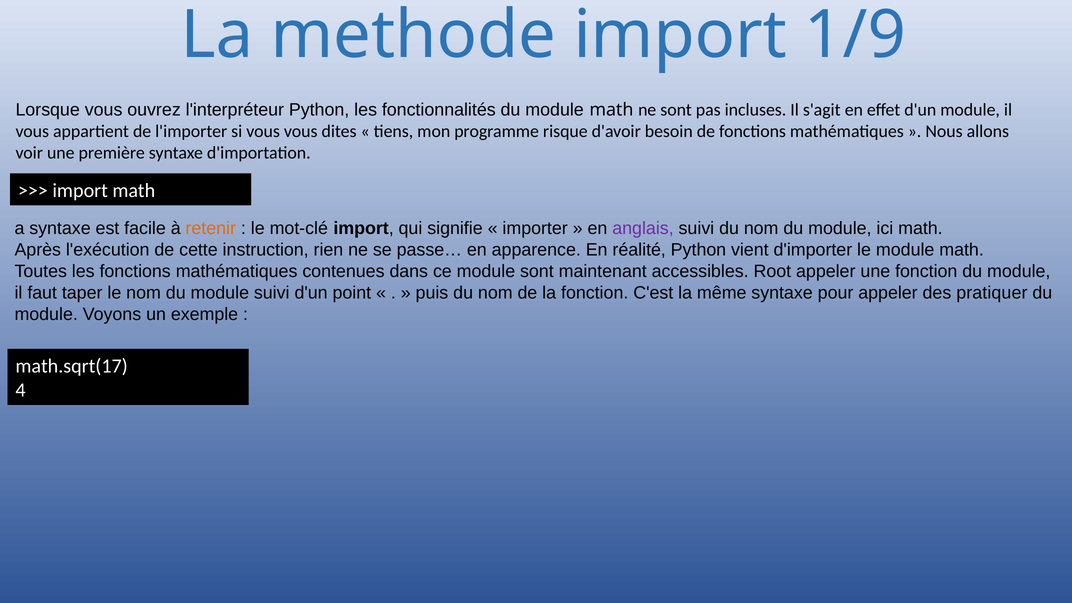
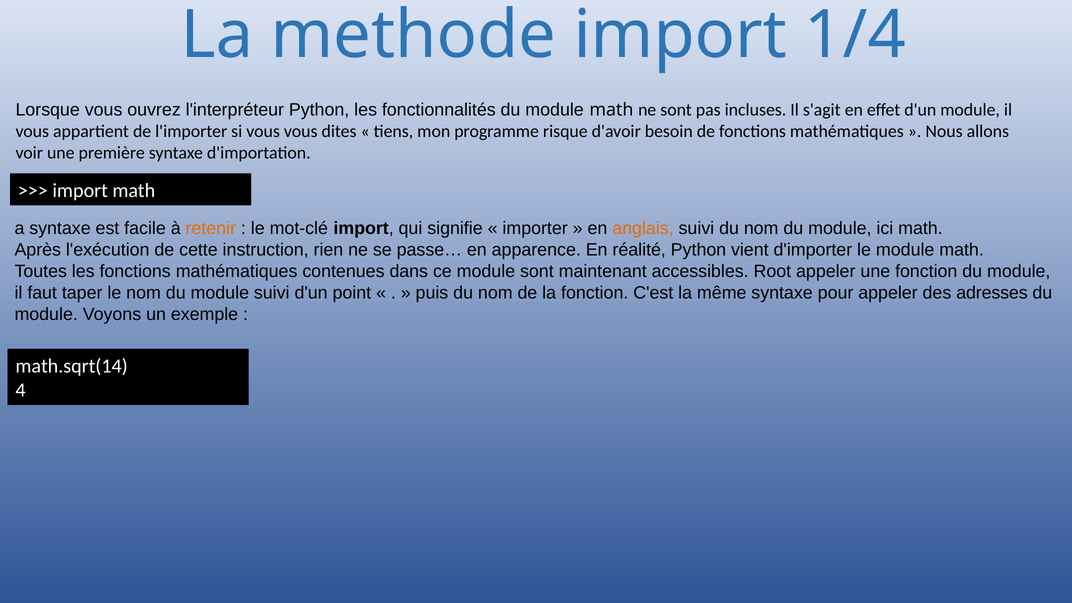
1/9: 1/9 -> 1/4
anglais colour: purple -> orange
pratiquer: pratiquer -> adresses
math.sqrt(17: math.sqrt(17 -> math.sqrt(14
